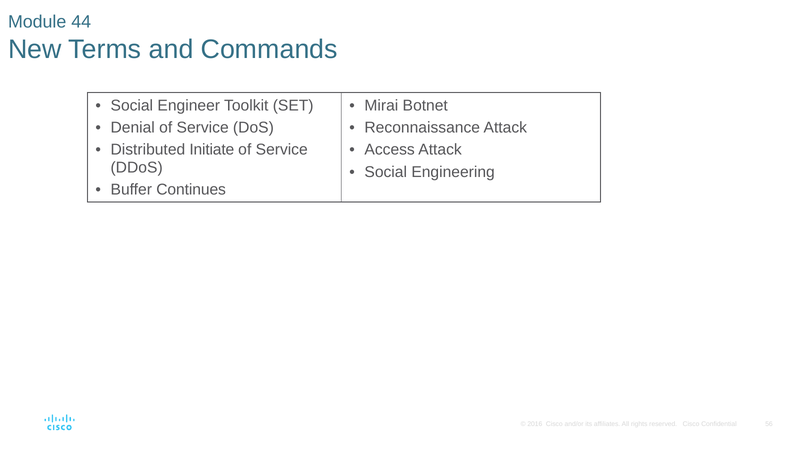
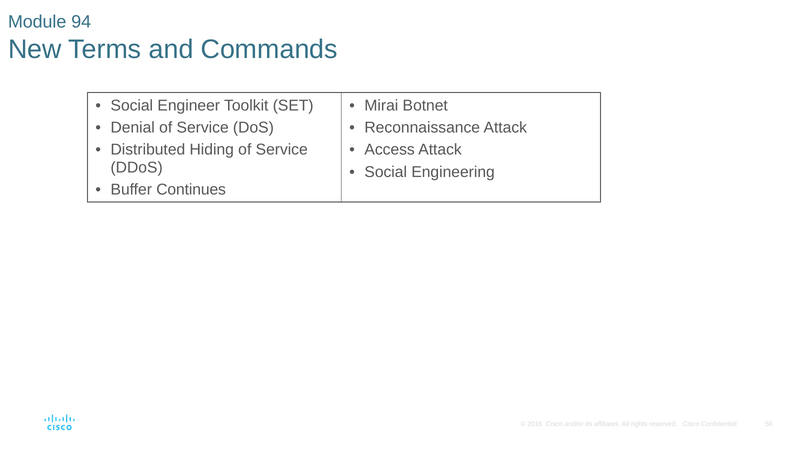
44: 44 -> 94
Initiate: Initiate -> Hiding
